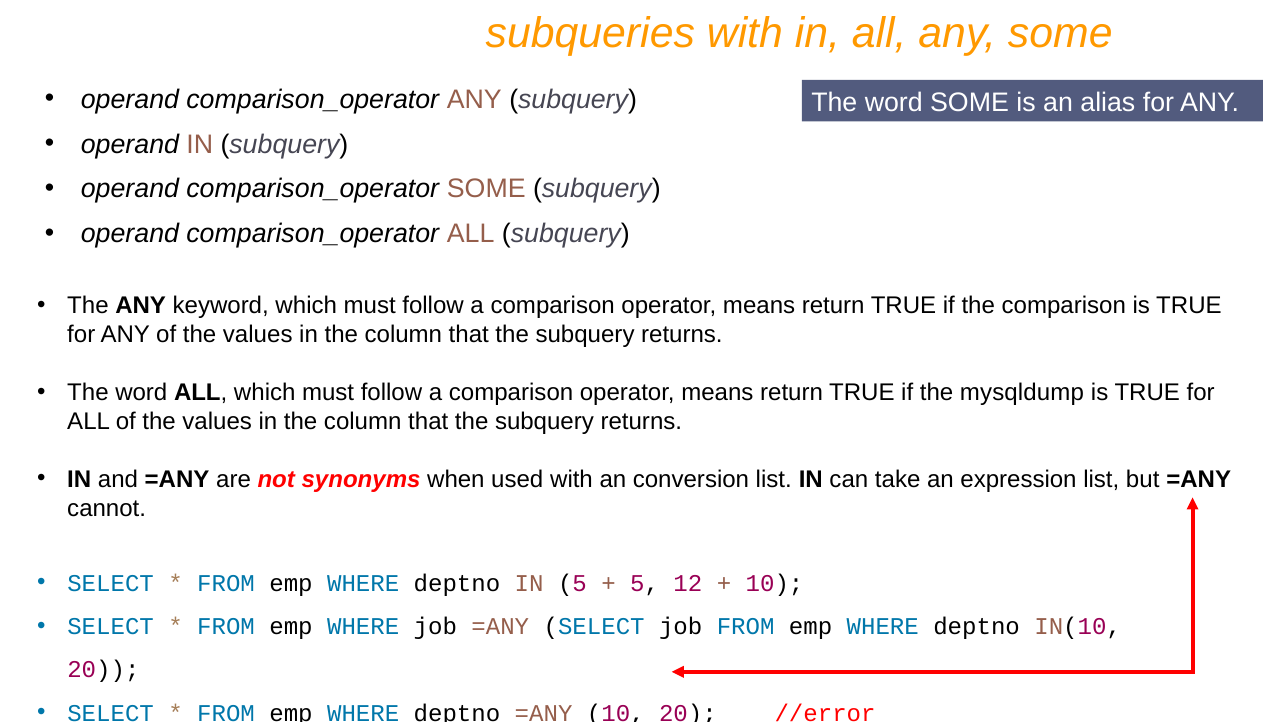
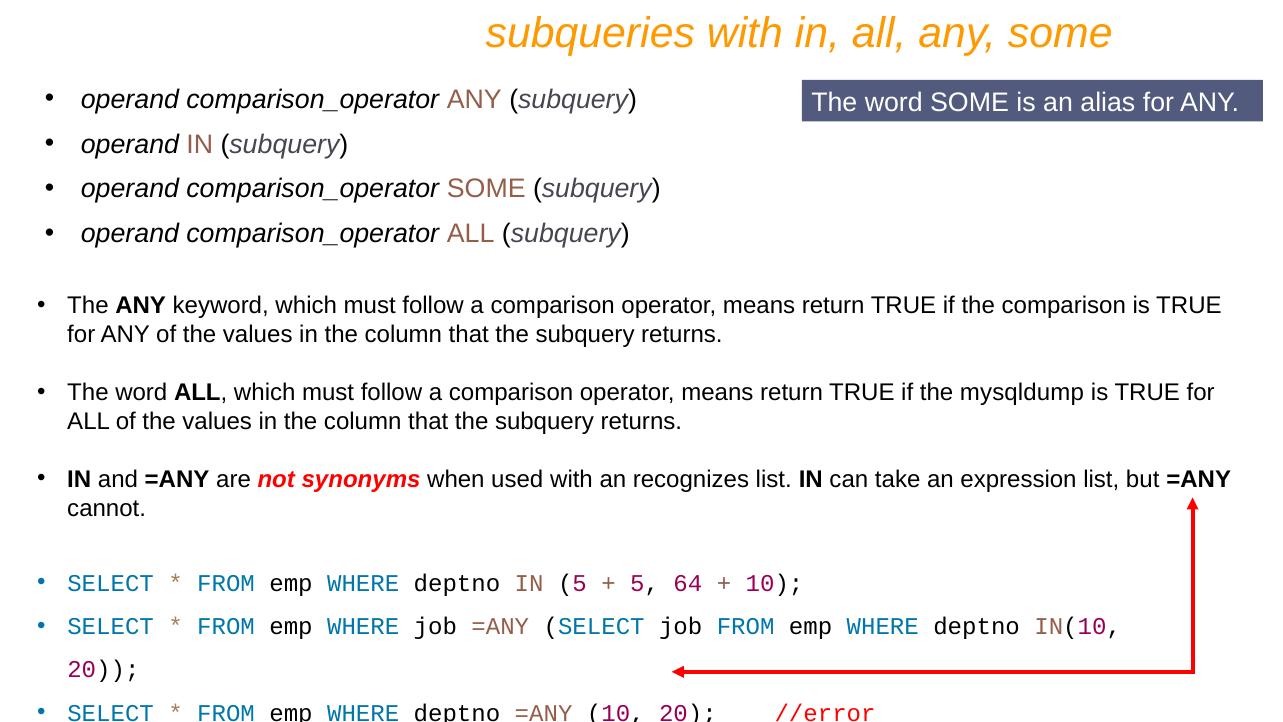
conversion: conversion -> recognizes
12: 12 -> 64
